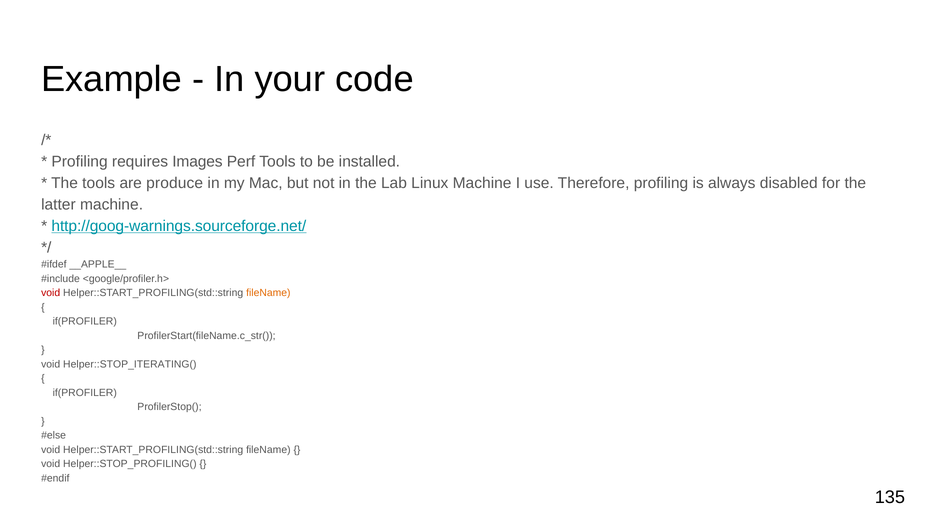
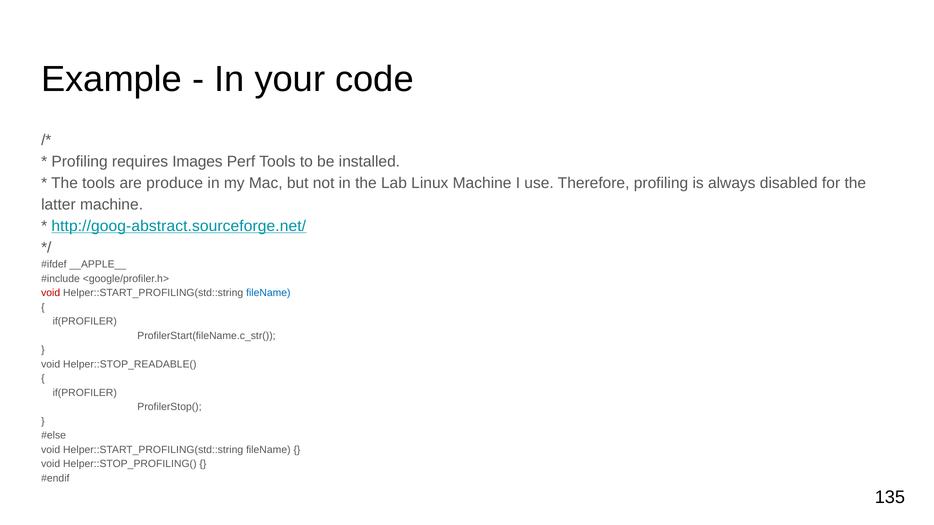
http://goog-warnings.sourceforge.net/: http://goog-warnings.sourceforge.net/ -> http://goog-abstract.sourceforge.net/
fileName at (268, 293) colour: orange -> blue
Helper::STOP_ITERATING(: Helper::STOP_ITERATING( -> Helper::STOP_READABLE(
